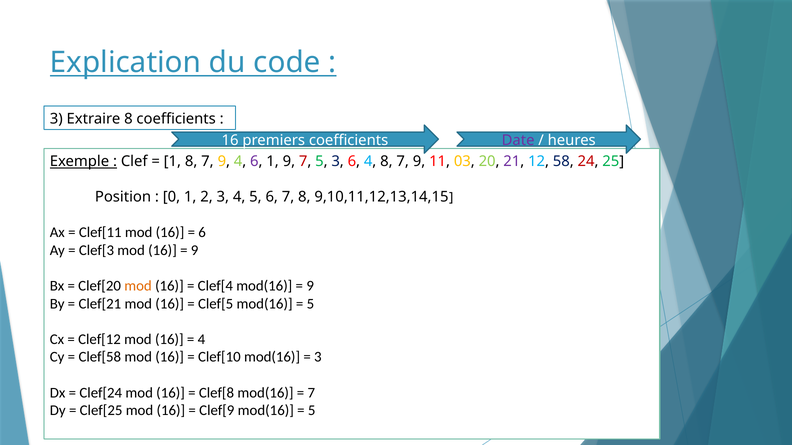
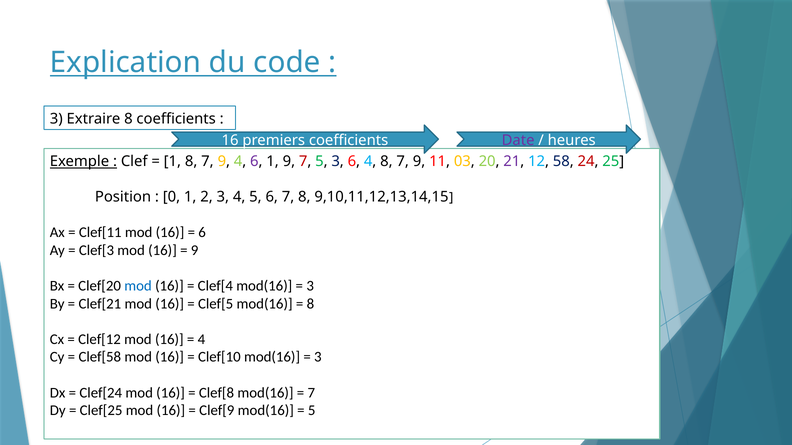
mod at (138, 286) colour: orange -> blue
9 at (310, 286): 9 -> 3
5 at (310, 304): 5 -> 8
